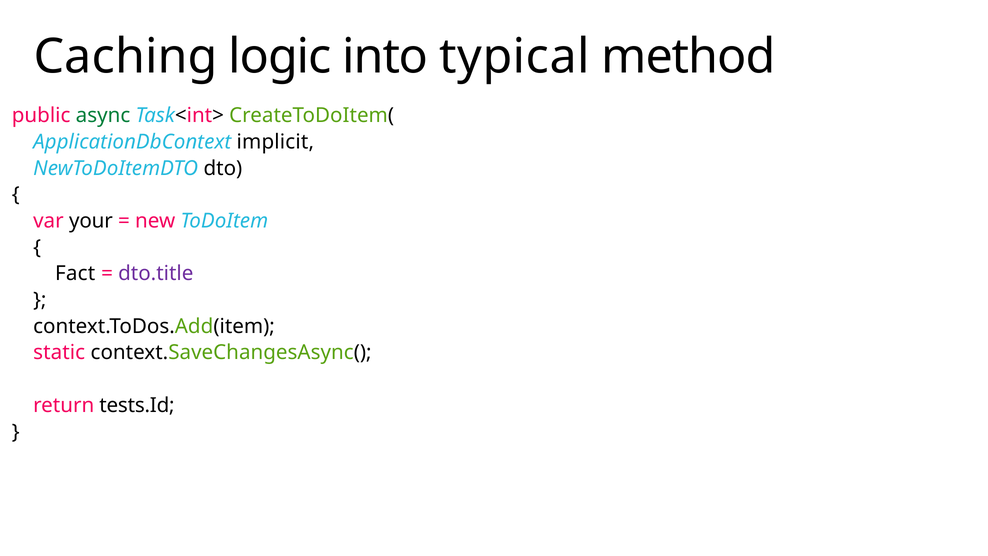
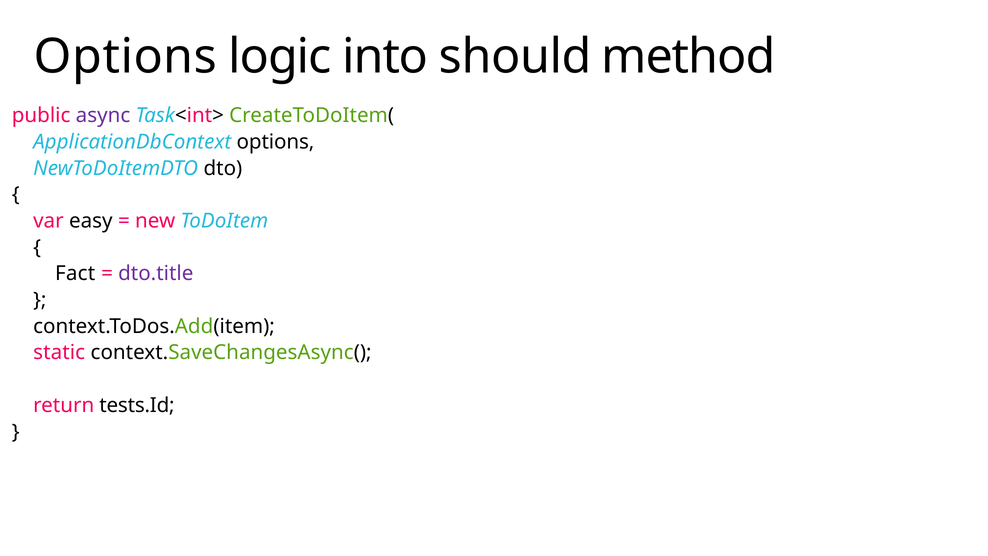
Caching at (126, 57): Caching -> Options
typical: typical -> should
async colour: green -> purple
ApplicationDbContext implicit: implicit -> options
your: your -> easy
